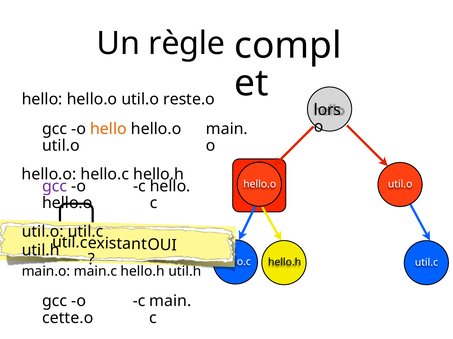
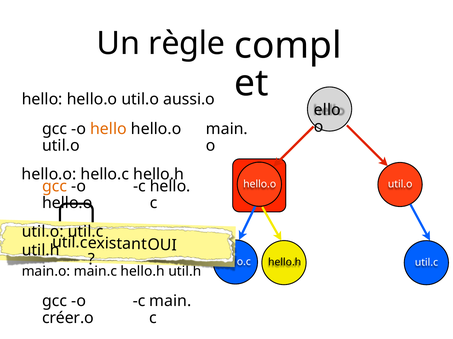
reste.o: reste.o -> aussi.o
lors: lors -> ello
gcc at (55, 187) colour: purple -> orange
cette.o: cette.o -> créer.o
